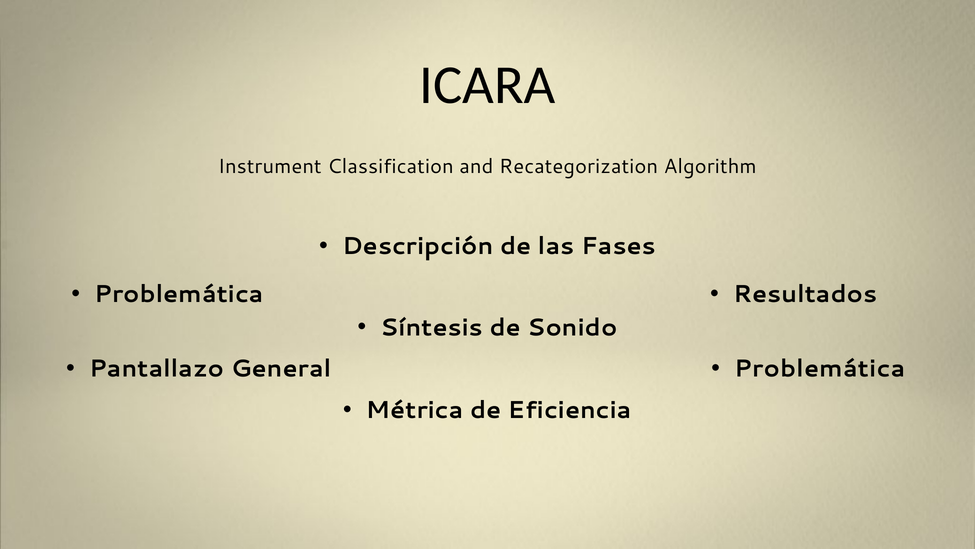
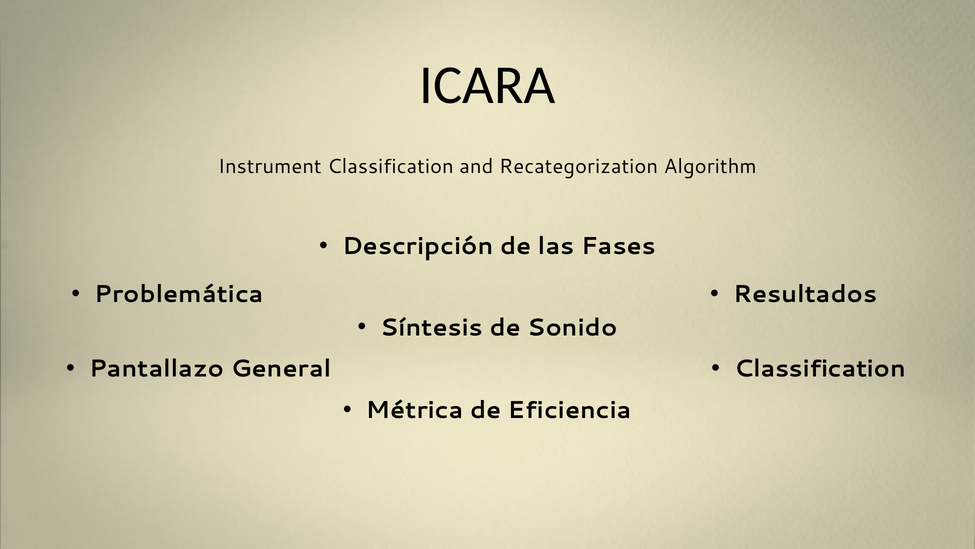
Problemática at (820, 369): Problemática -> Classification
